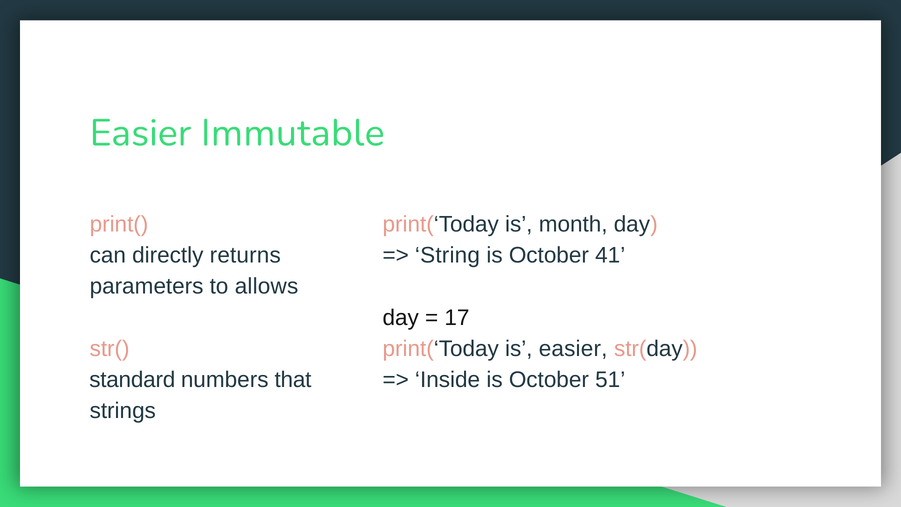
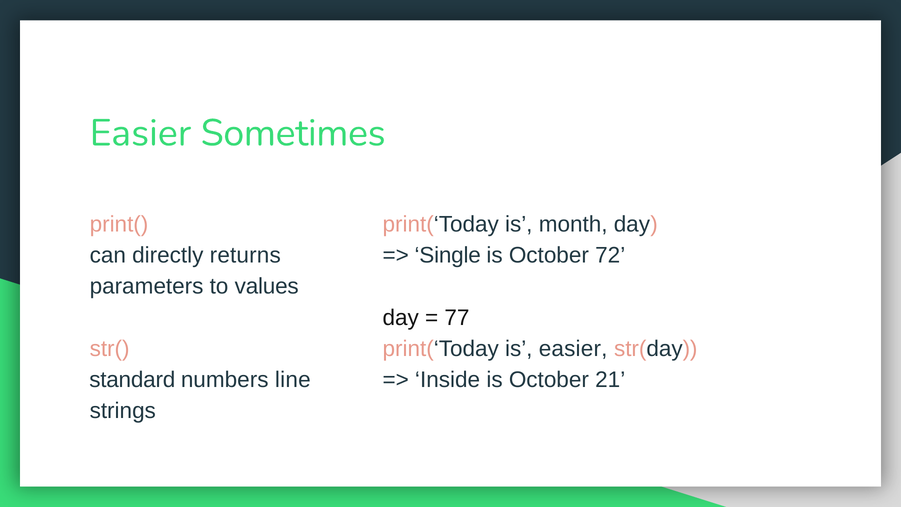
Immutable: Immutable -> Sometimes
String: String -> Single
41: 41 -> 72
allows: allows -> values
17: 17 -> 77
that: that -> line
51: 51 -> 21
